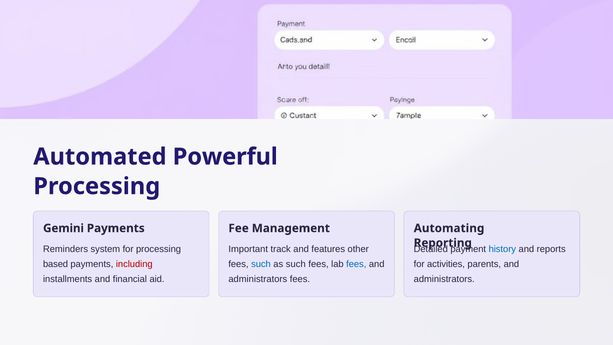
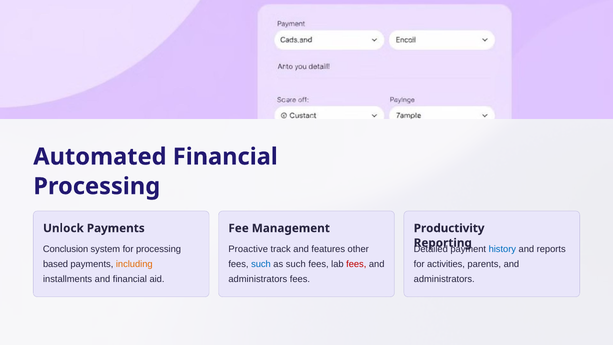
Automated Powerful: Powerful -> Financial
Gemini: Gemini -> Unlock
Automating: Automating -> Productivity
Reminders: Reminders -> Conclusion
Important: Important -> Proactive
including colour: red -> orange
fees at (356, 264) colour: blue -> red
